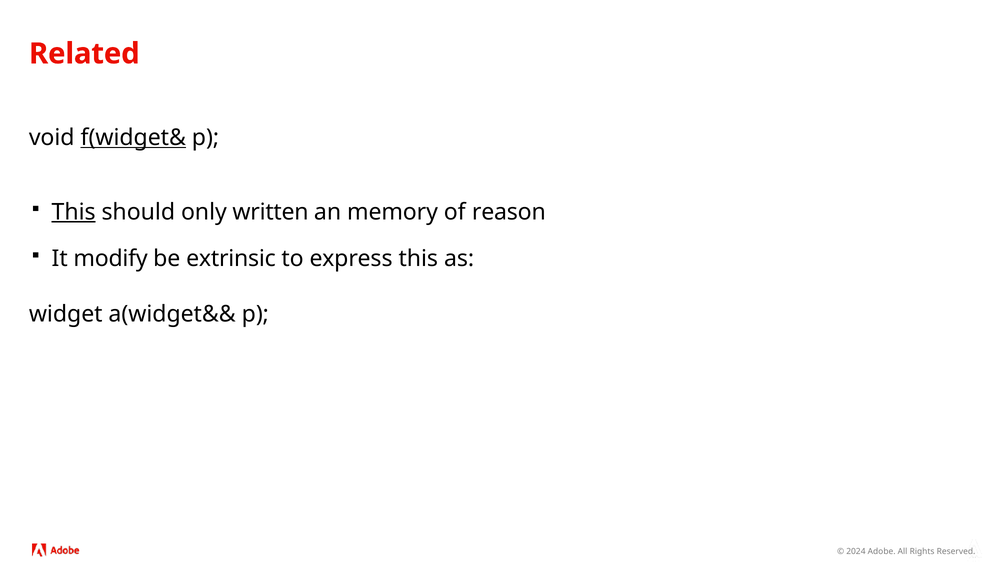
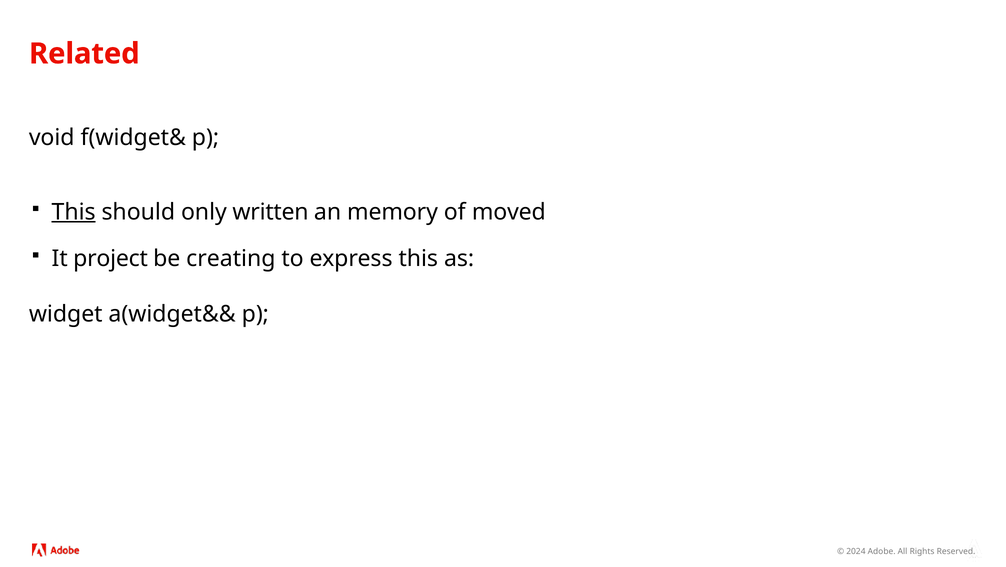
f(widget& underline: present -> none
reason: reason -> moved
modify: modify -> project
extrinsic: extrinsic -> creating
